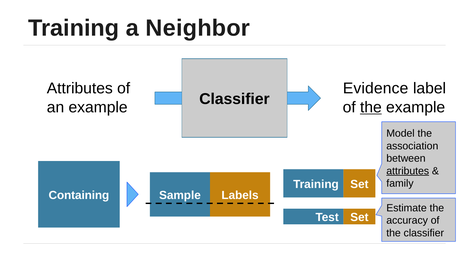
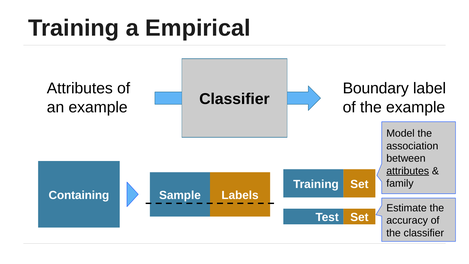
Neighbor: Neighbor -> Empirical
Evidence: Evidence -> Boundary
the at (371, 107) underline: present -> none
